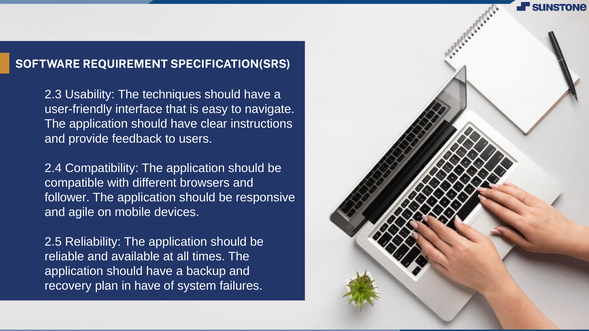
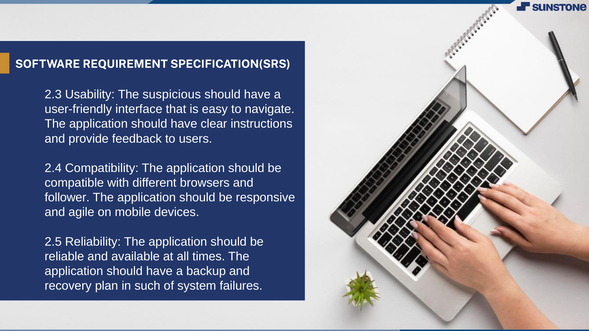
techniques: techniques -> suspicious
in have: have -> such
